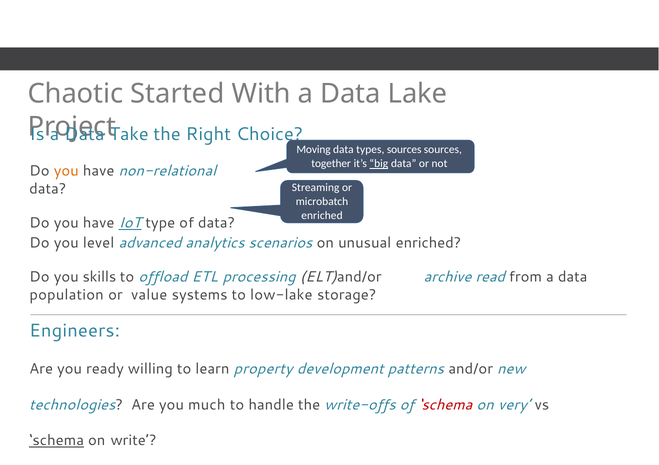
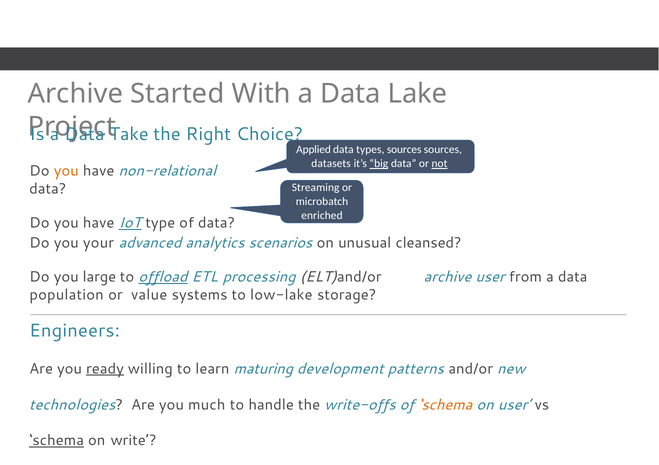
Chaotic at (75, 94): Chaotic -> Archive
Moving: Moving -> Applied
together: together -> datasets
not underline: none -> present
level: level -> your
unusual enriched: enriched -> cleansed
skills: skills -> large
offload underline: none -> present
archive read: read -> user
ready underline: none -> present
property: property -> maturing
schema at (445, 405) colour: red -> orange
on very: very -> user
